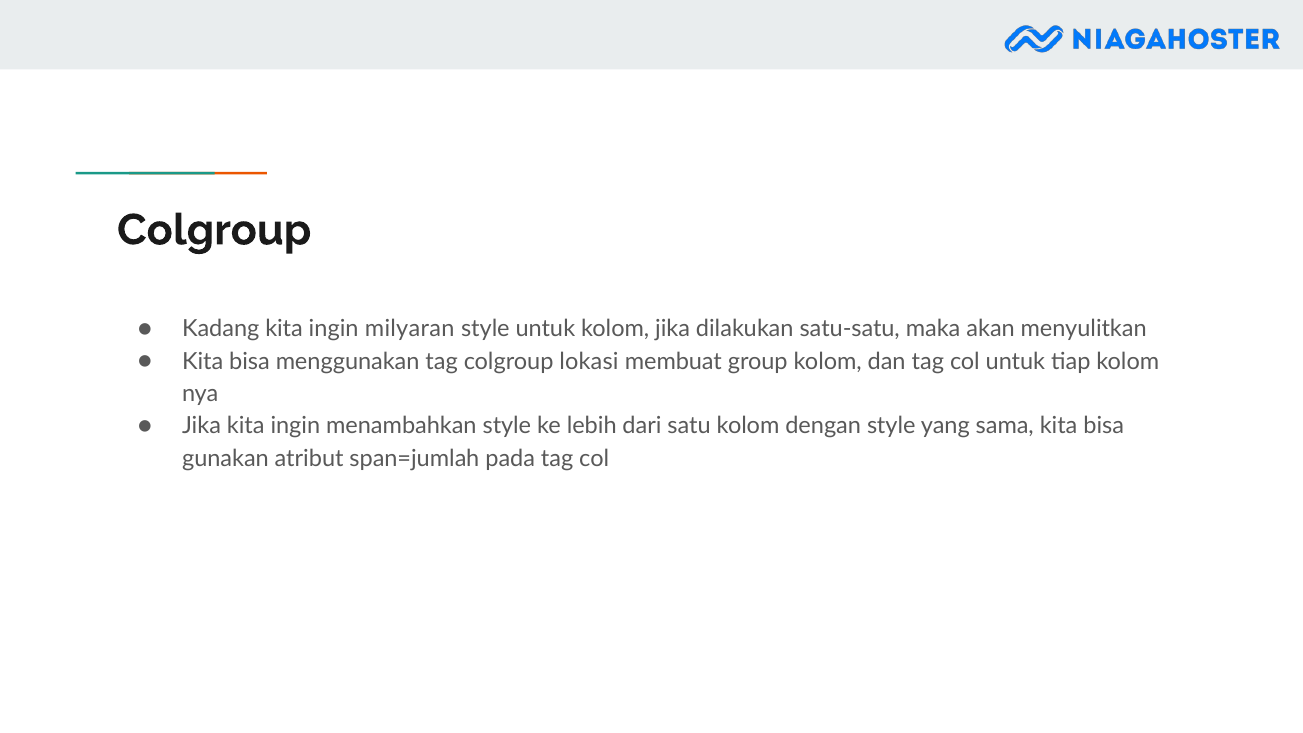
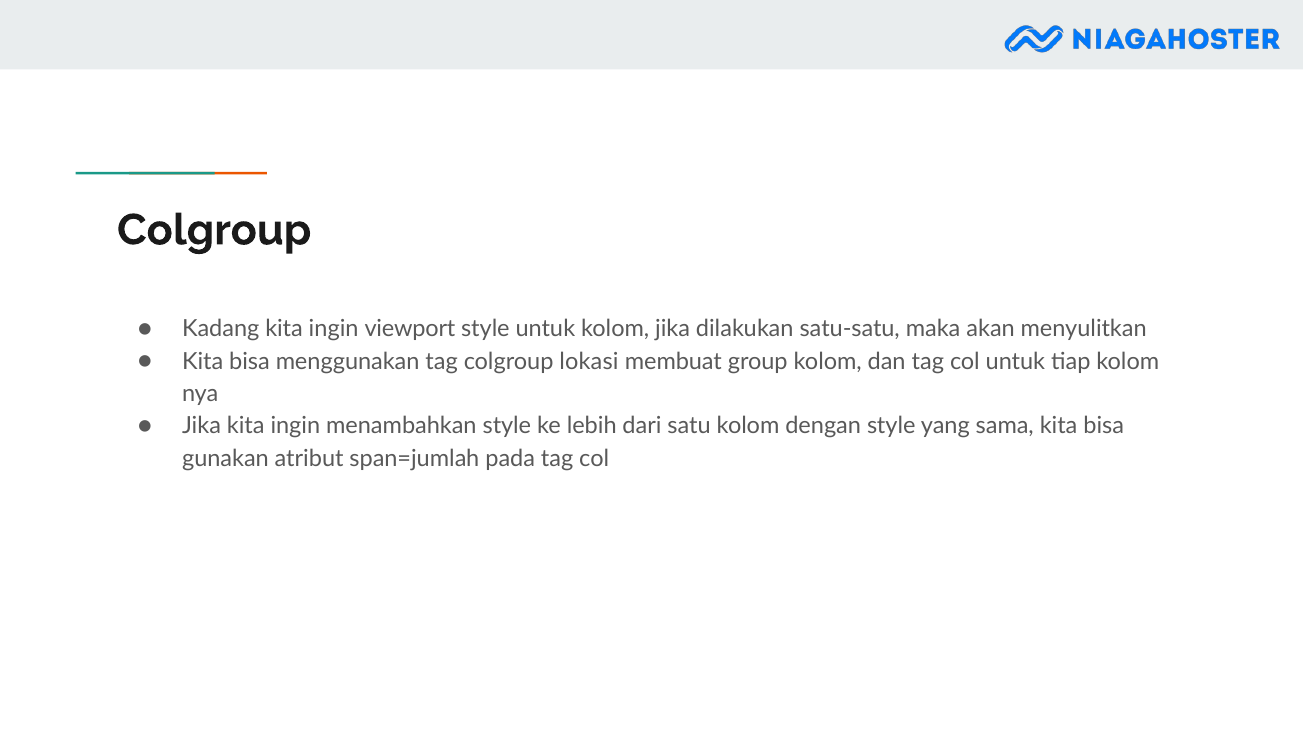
milyaran: milyaran -> viewport
